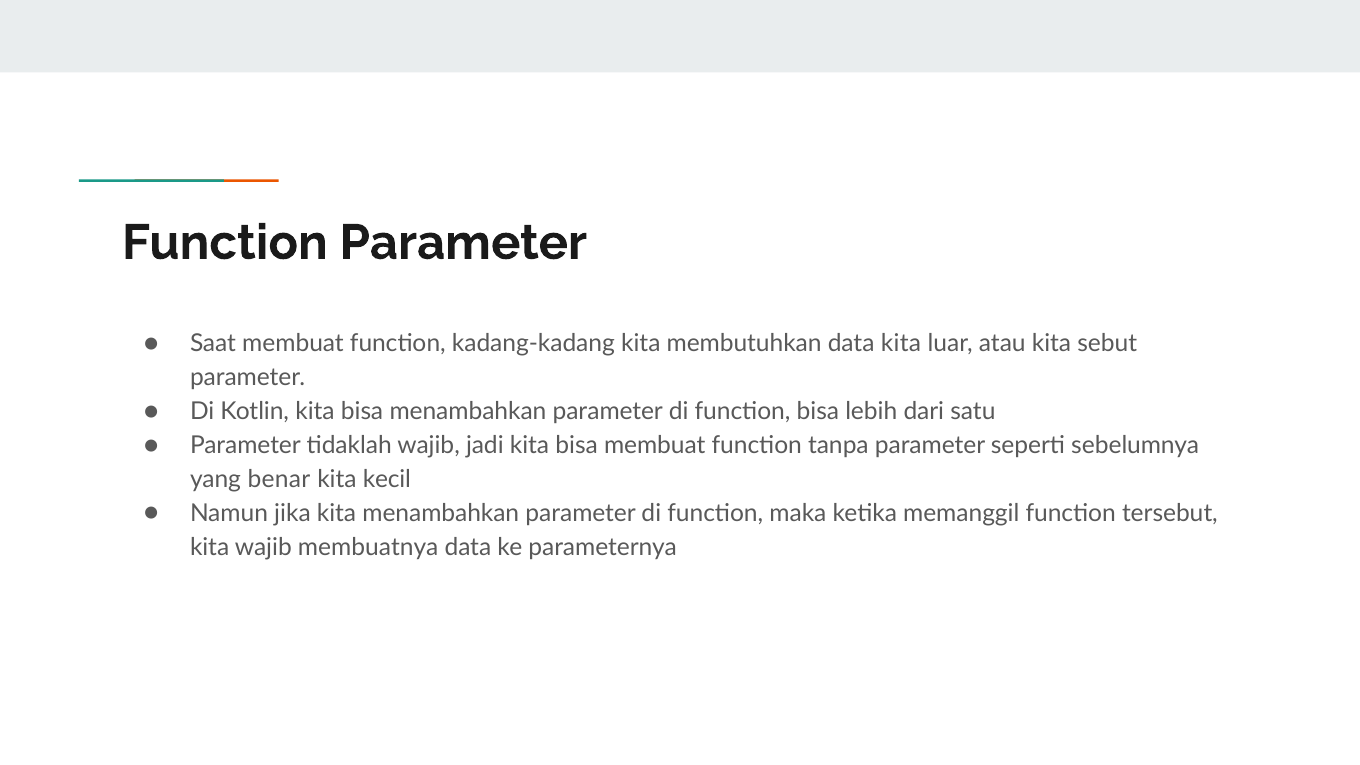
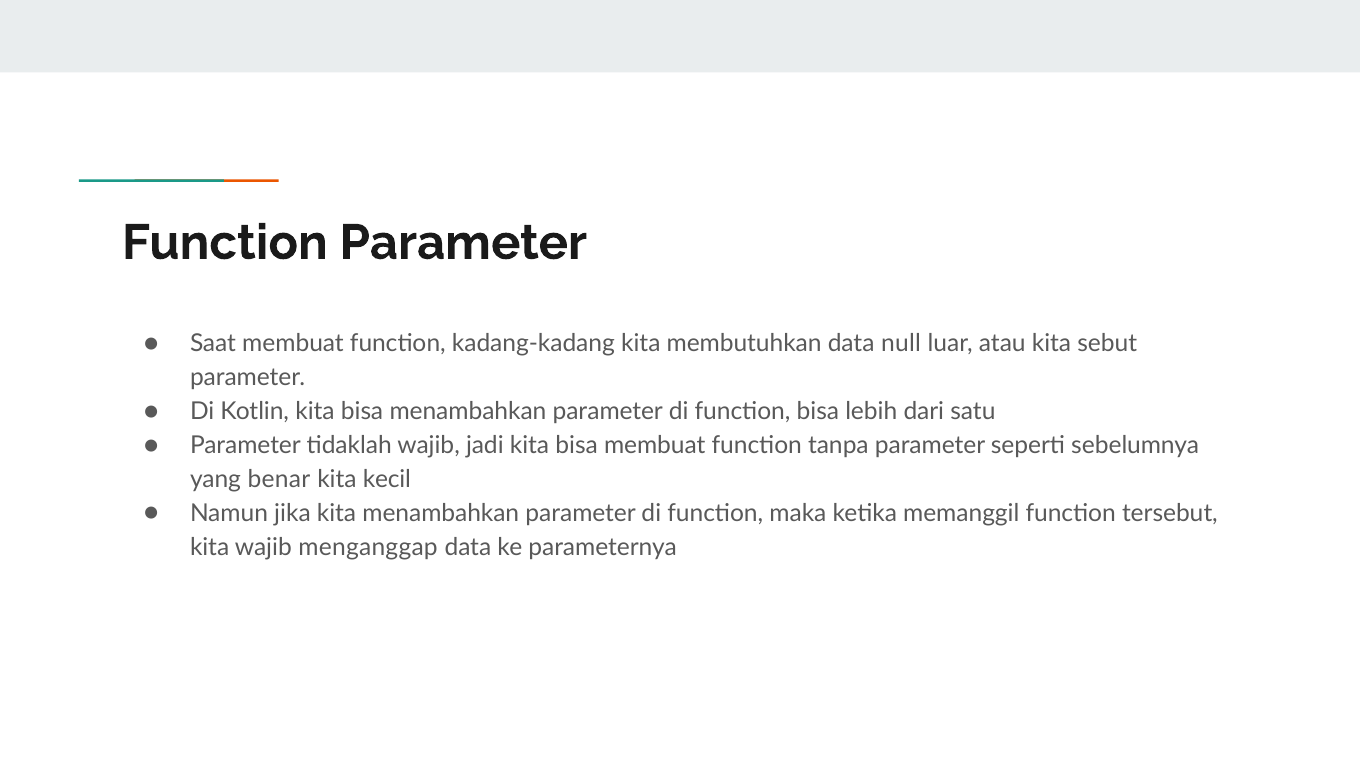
data kita: kita -> null
membuatnya: membuatnya -> menganggap
